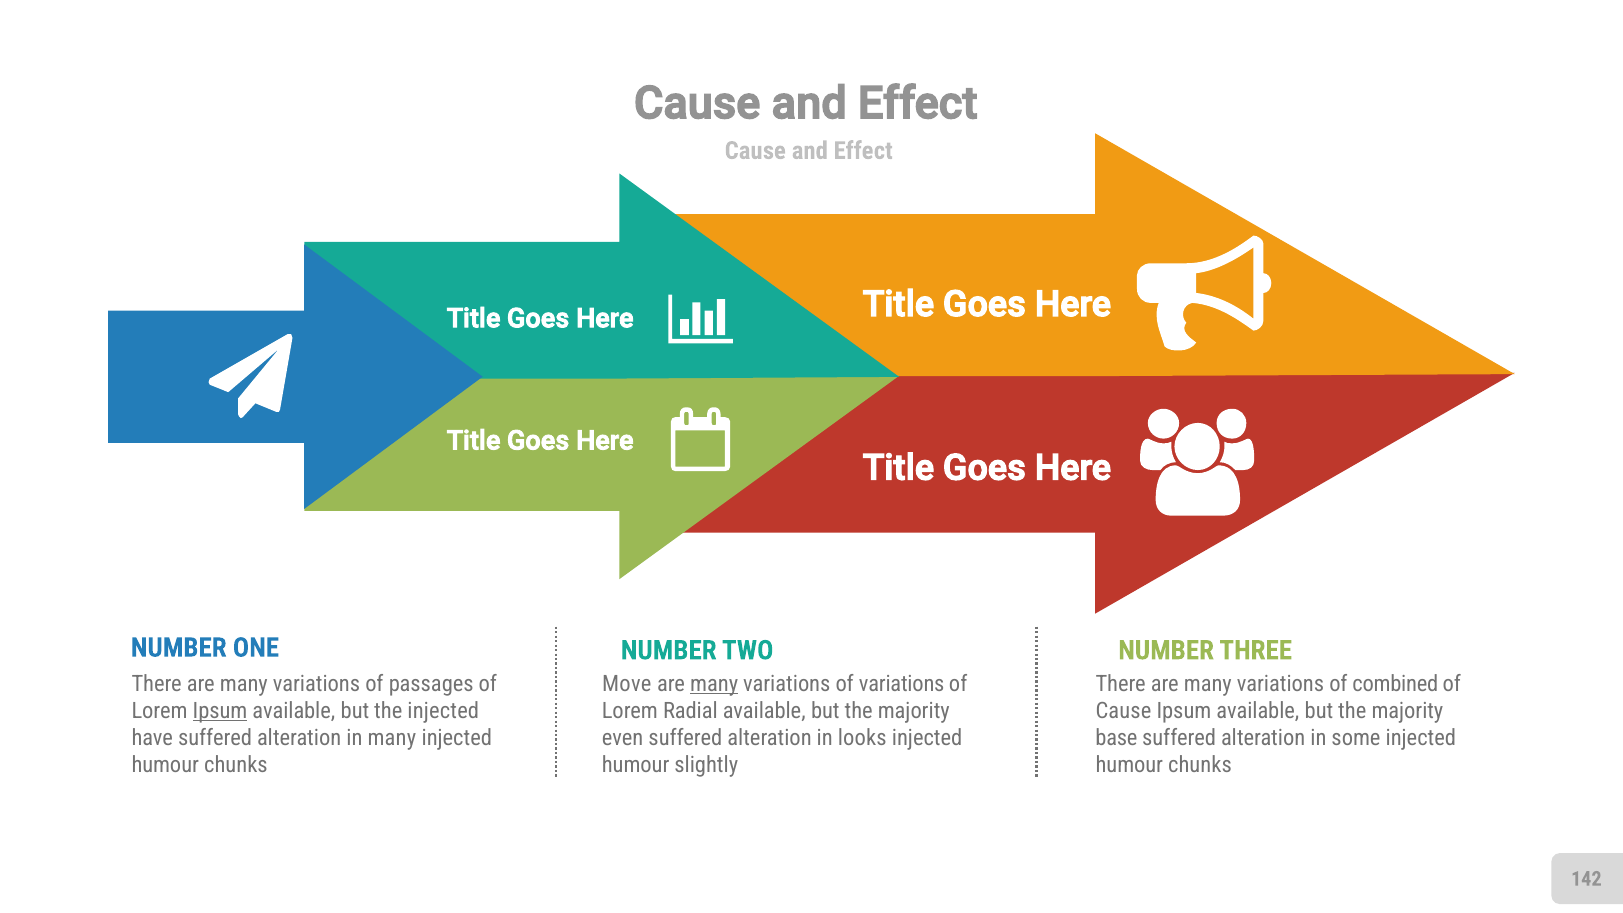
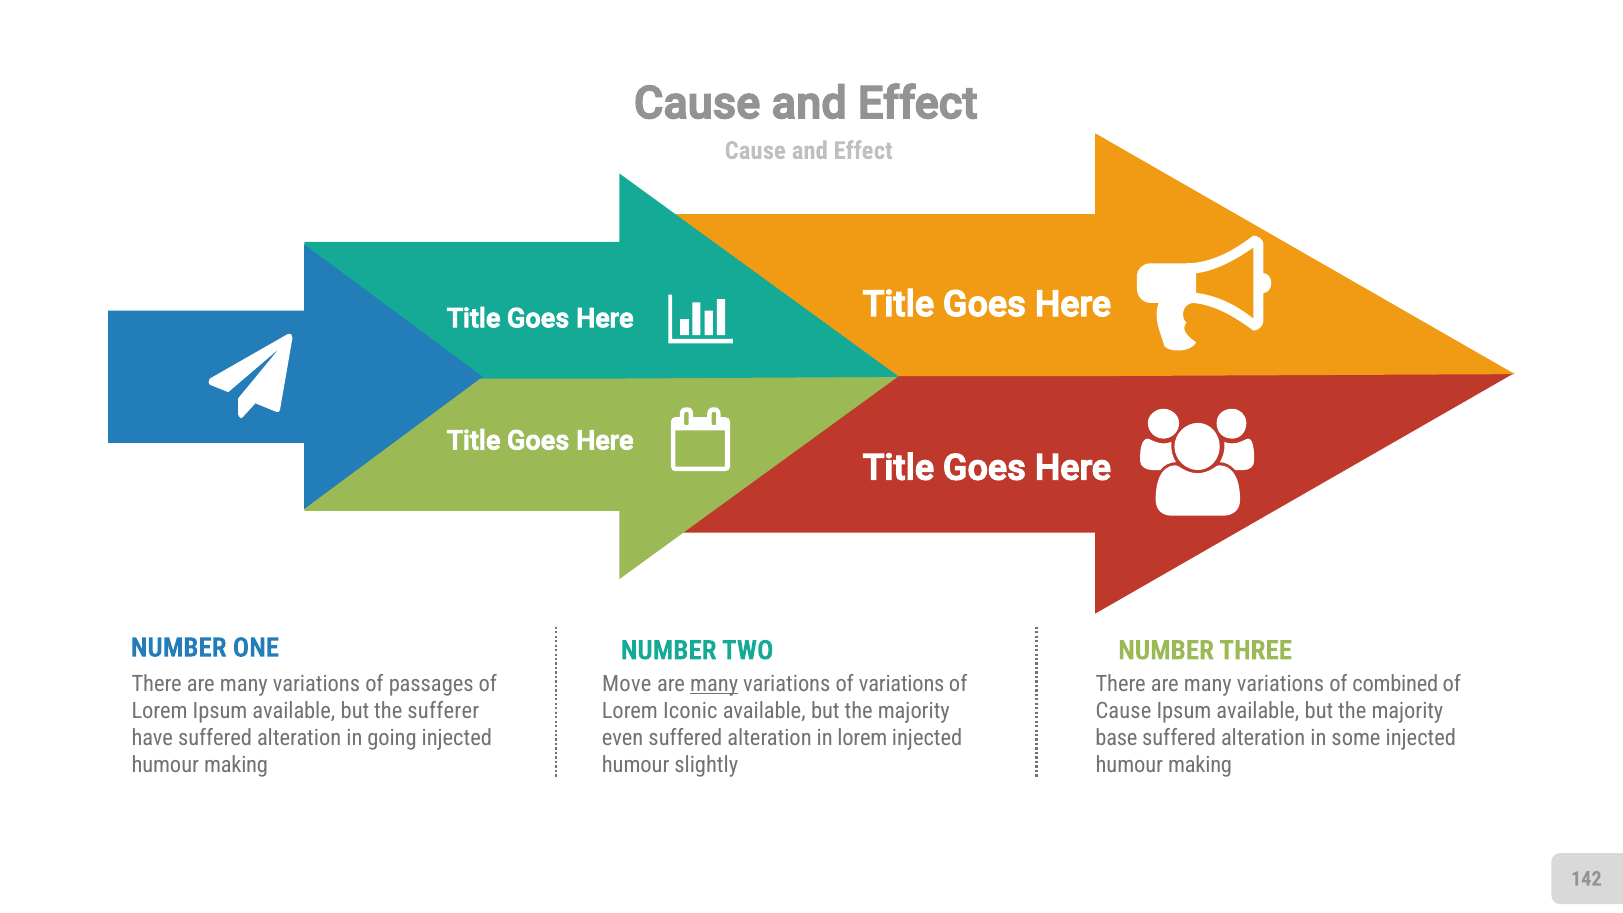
Ipsum at (220, 711) underline: present -> none
the injected: injected -> sufferer
Radial: Radial -> Iconic
in many: many -> going
in looks: looks -> lorem
chunks at (236, 765): chunks -> making
chunks at (1200, 765): chunks -> making
